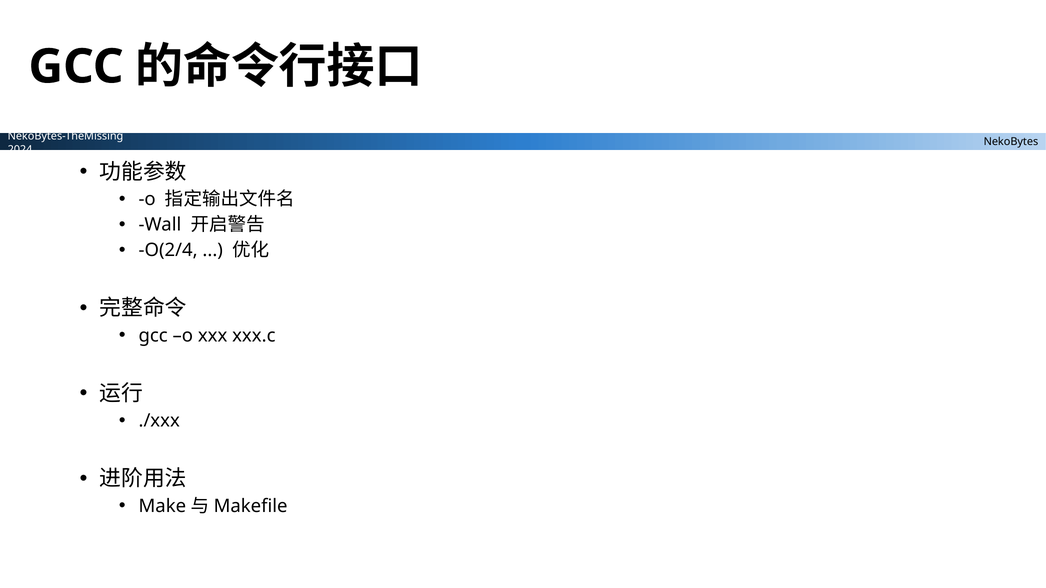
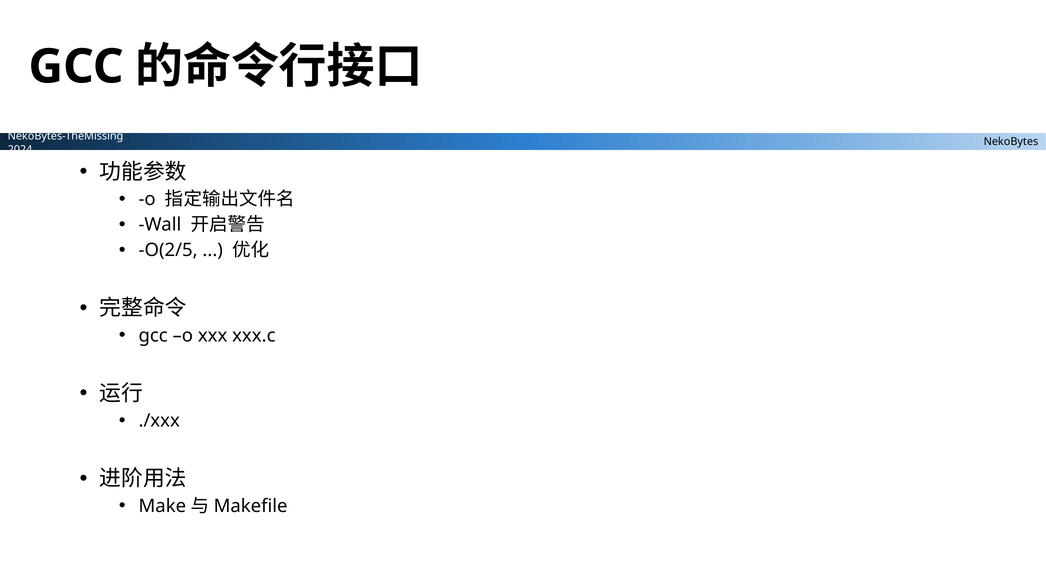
O(2/4: O(2/4 -> O(2/5
